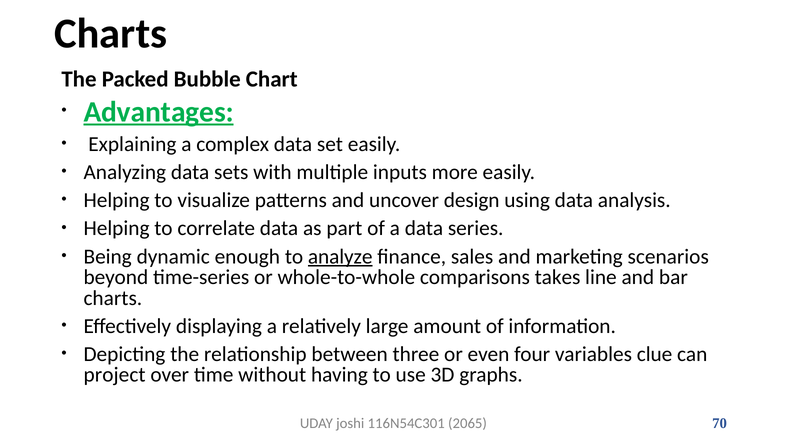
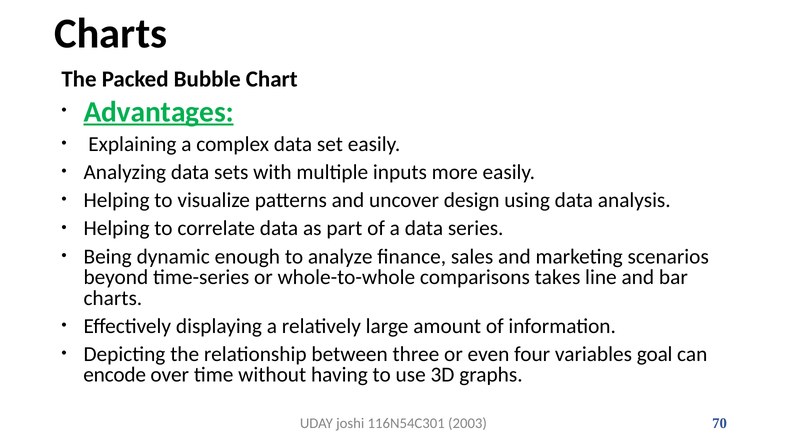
analyze underline: present -> none
clue: clue -> goal
project: project -> encode
2065: 2065 -> 2003
